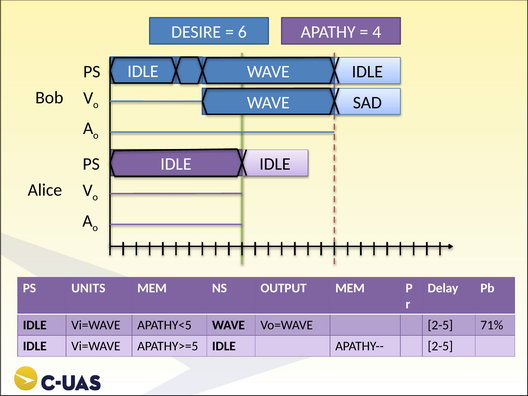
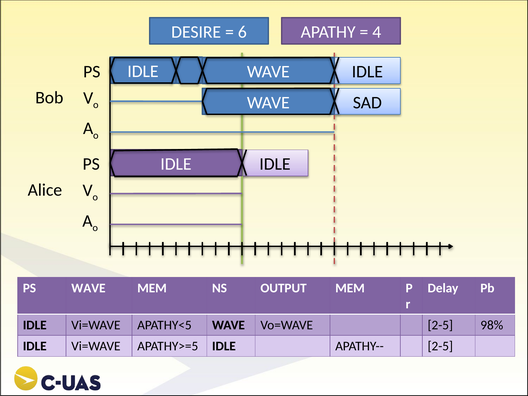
PS UNITS: UNITS -> WAVE
71%: 71% -> 98%
